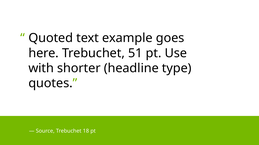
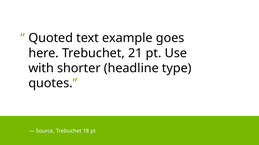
51: 51 -> 21
